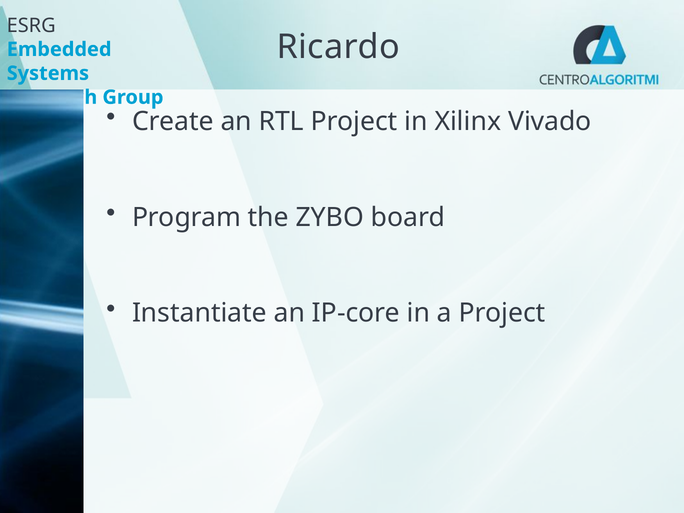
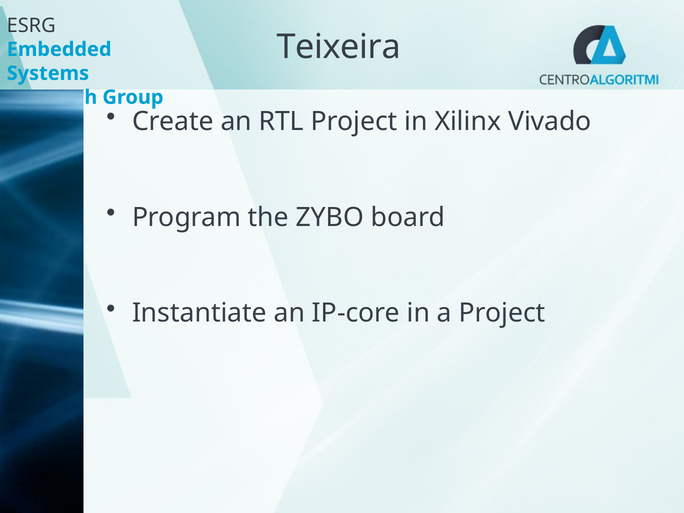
Ricardo: Ricardo -> Teixeira
